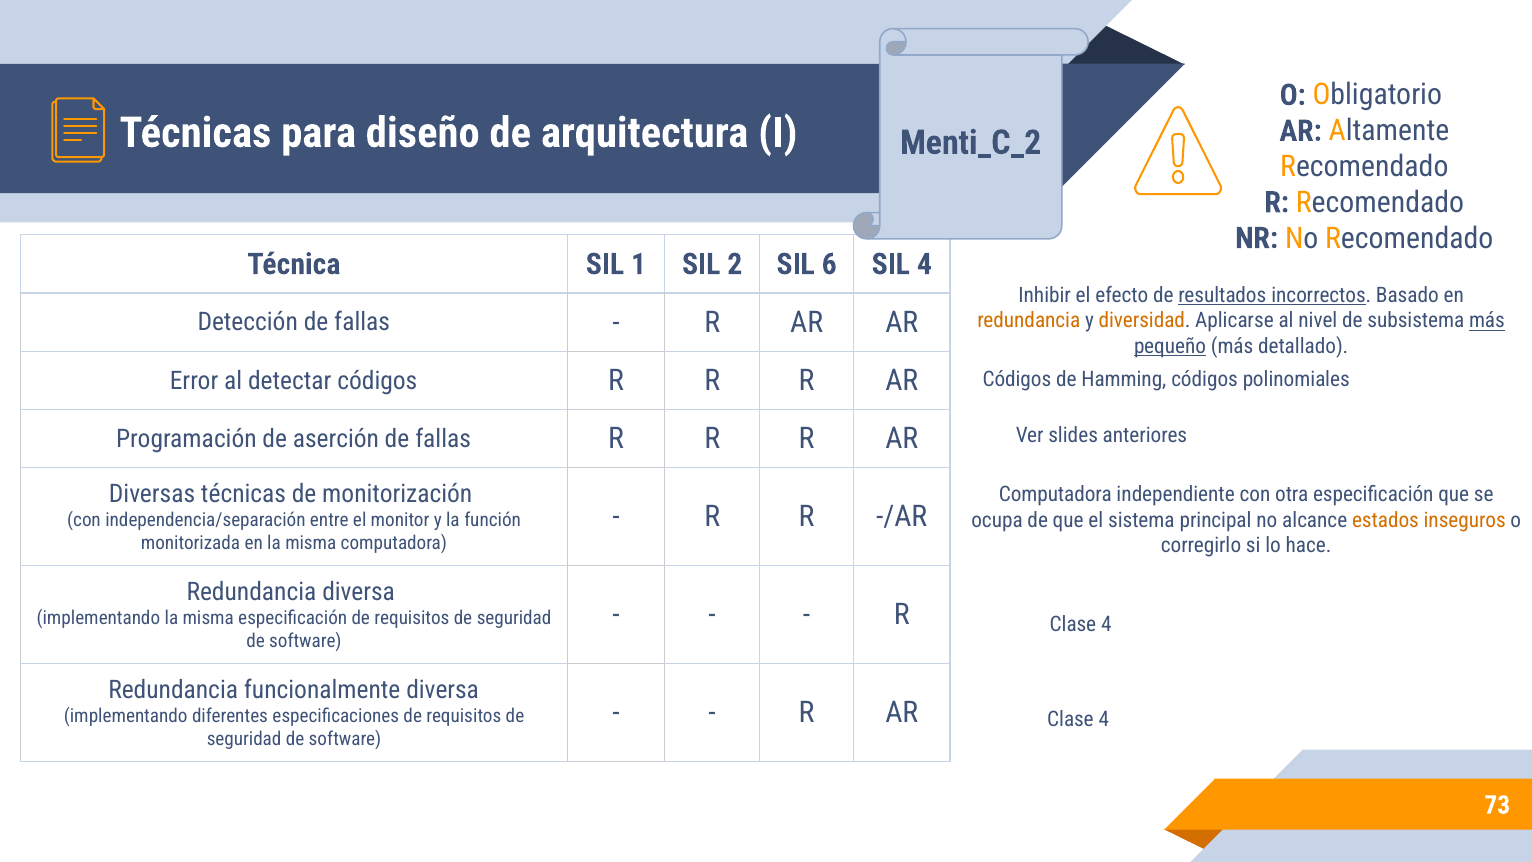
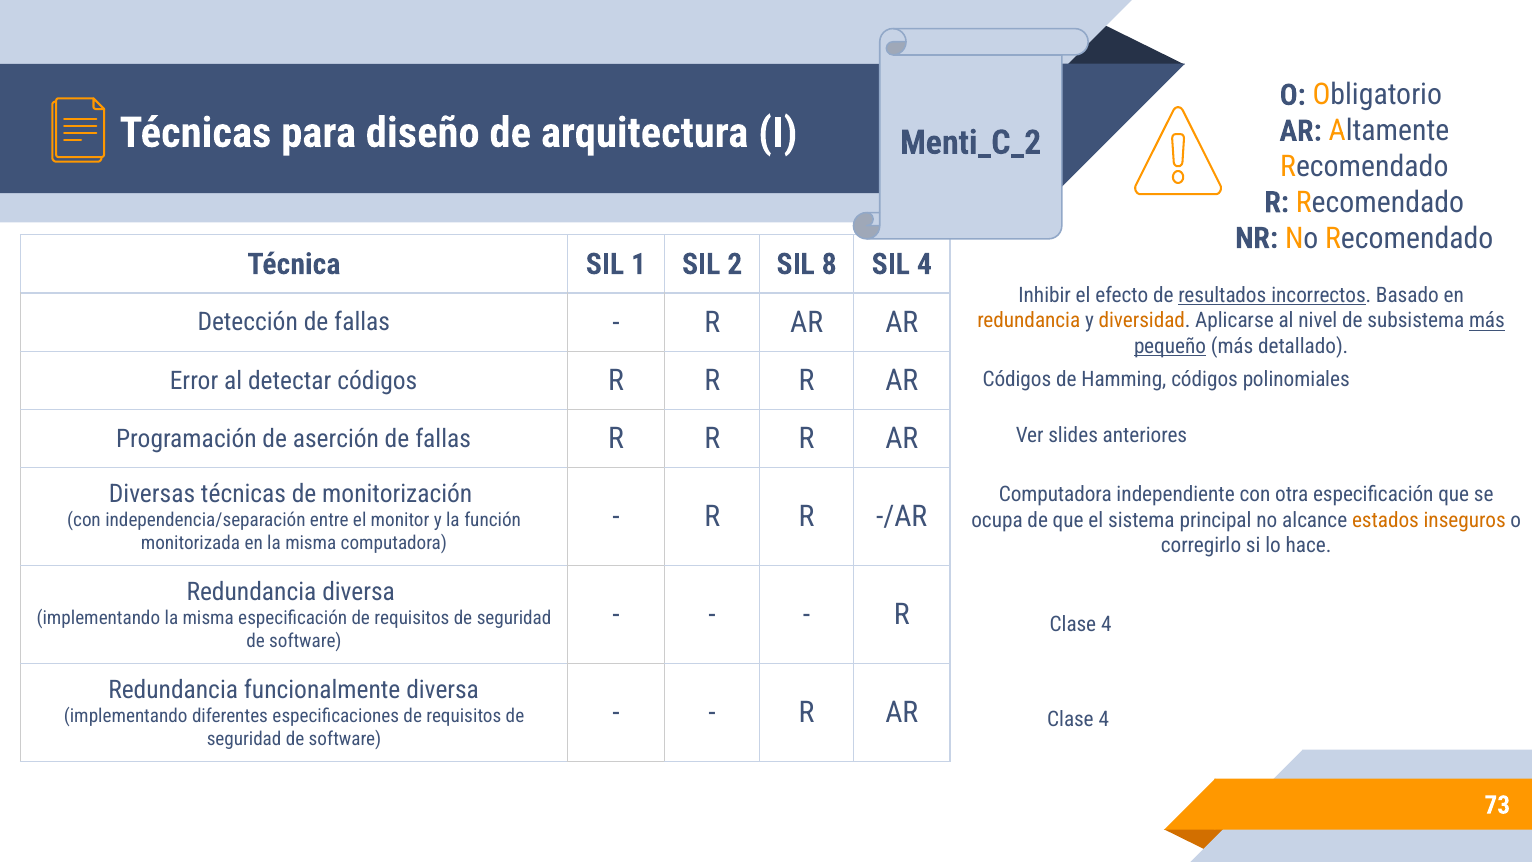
6: 6 -> 8
